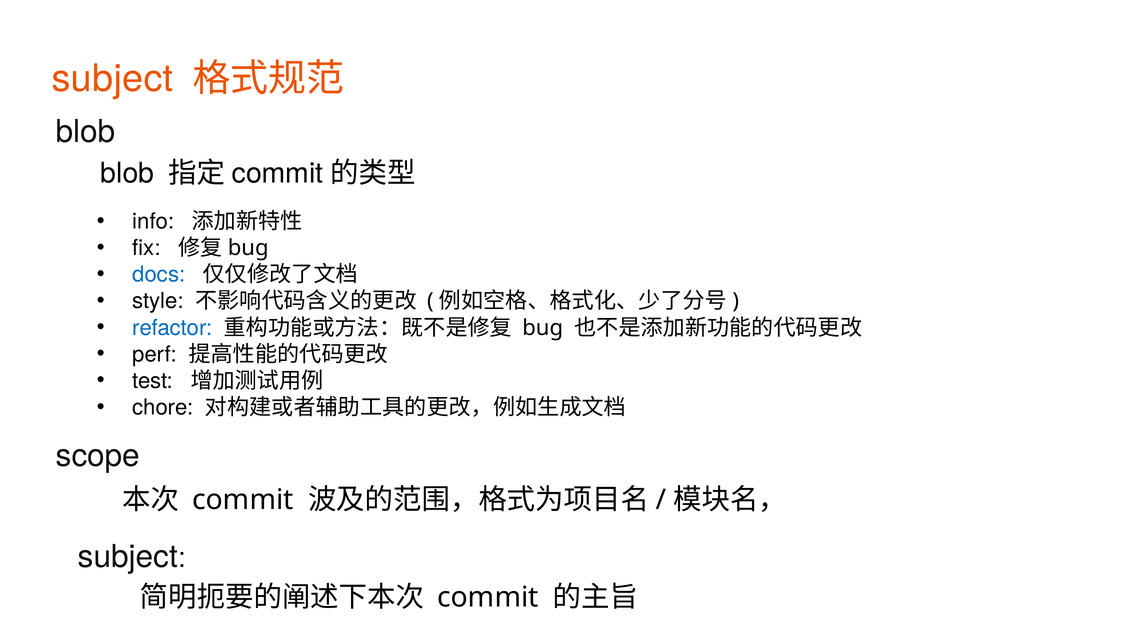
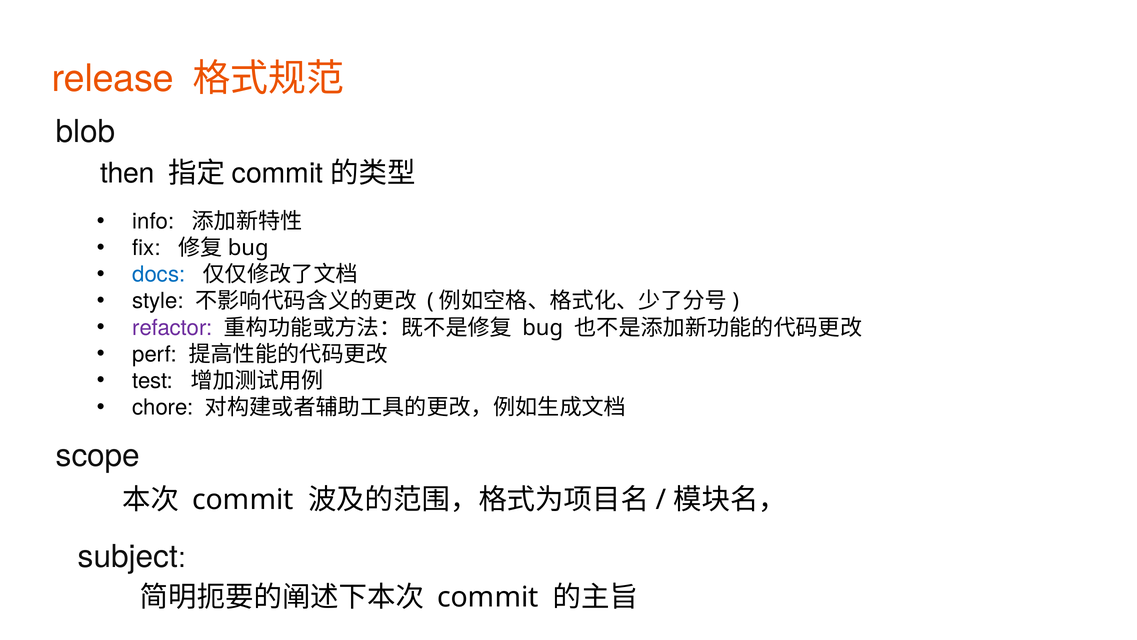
subject at (112, 79): subject -> release
blob at (127, 173): blob -> then
refactor colour: blue -> purple
